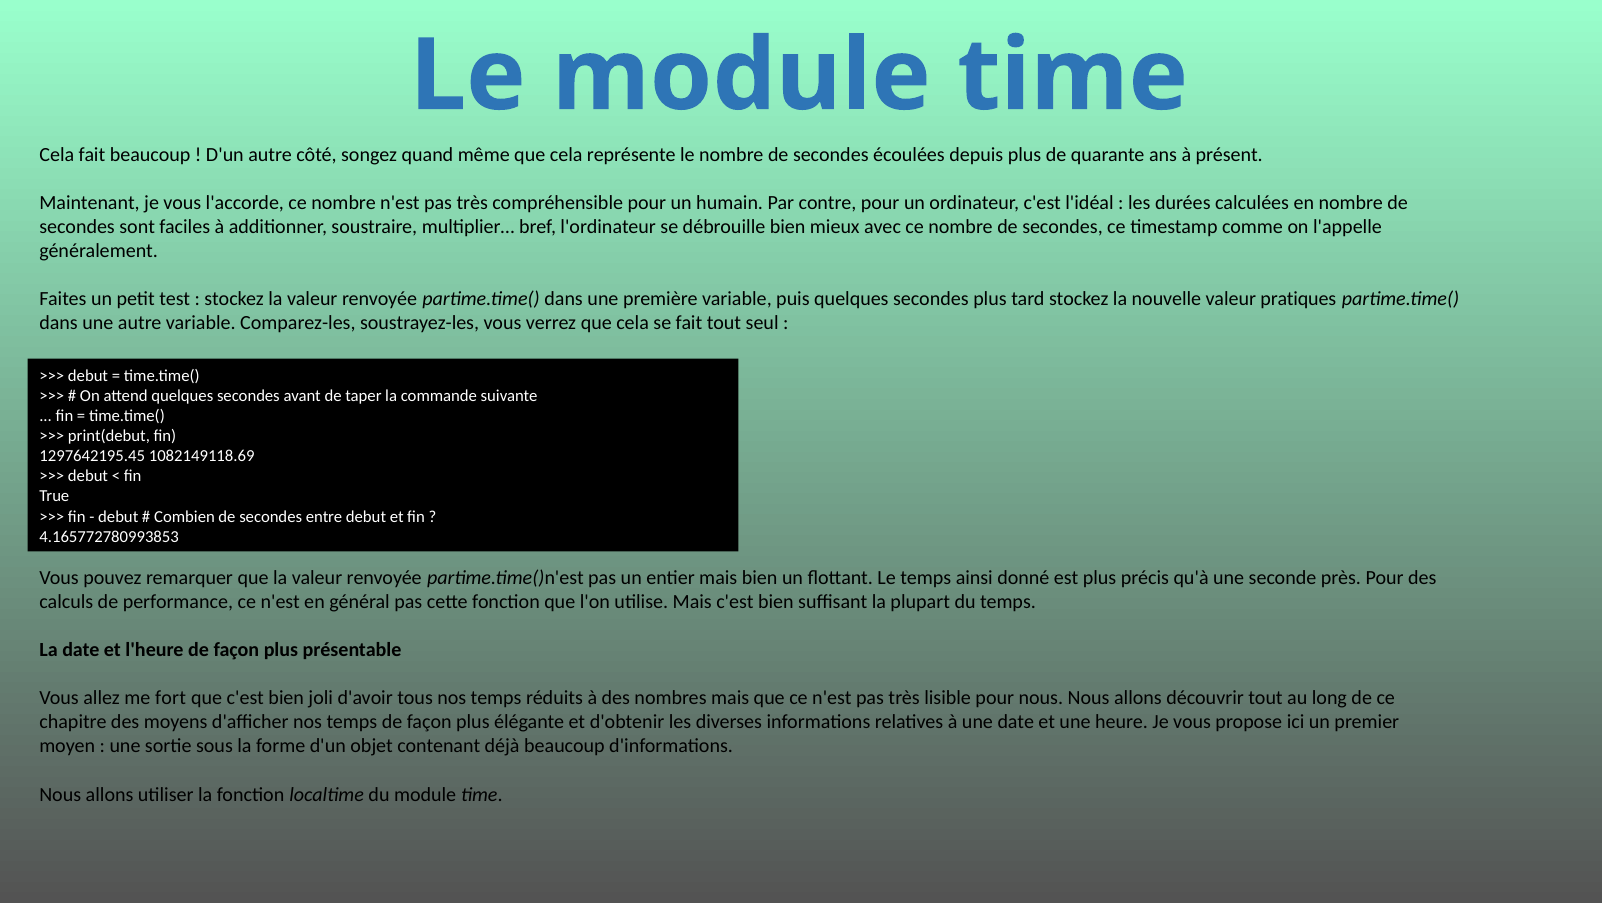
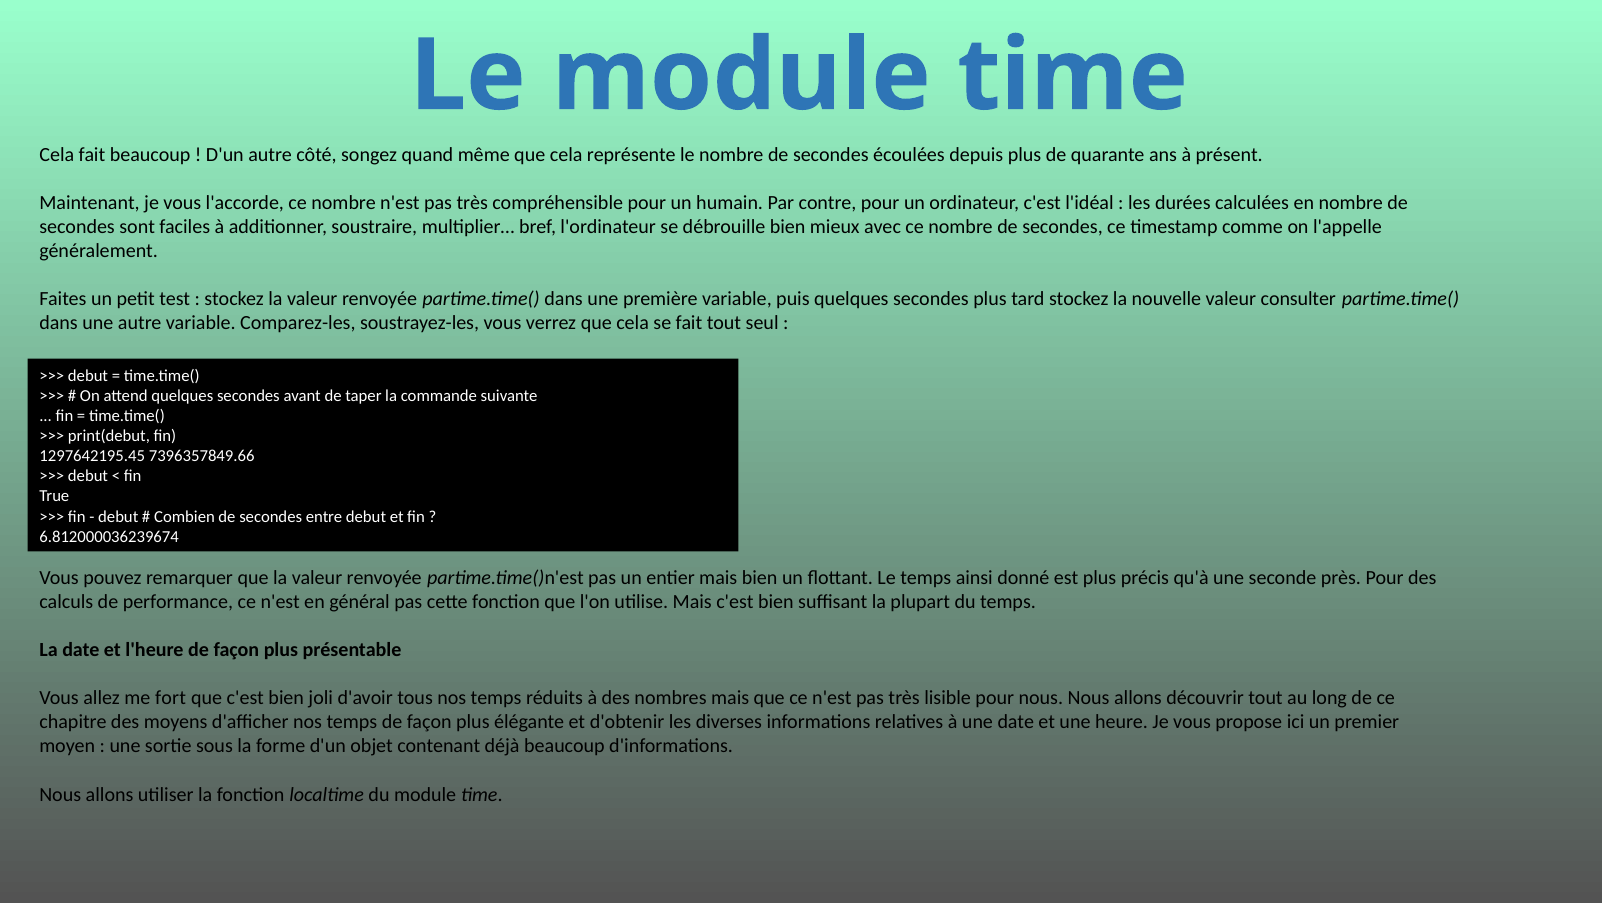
pratiques: pratiques -> consulter
1082149118.69: 1082149118.69 -> 7396357849.66
4.165772780993853: 4.165772780993853 -> 6.812000036239674
